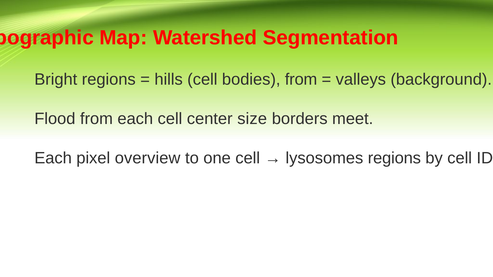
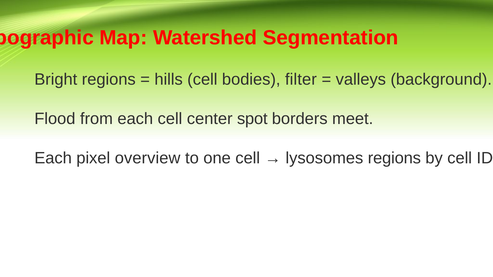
bodies from: from -> filter
size: size -> spot
